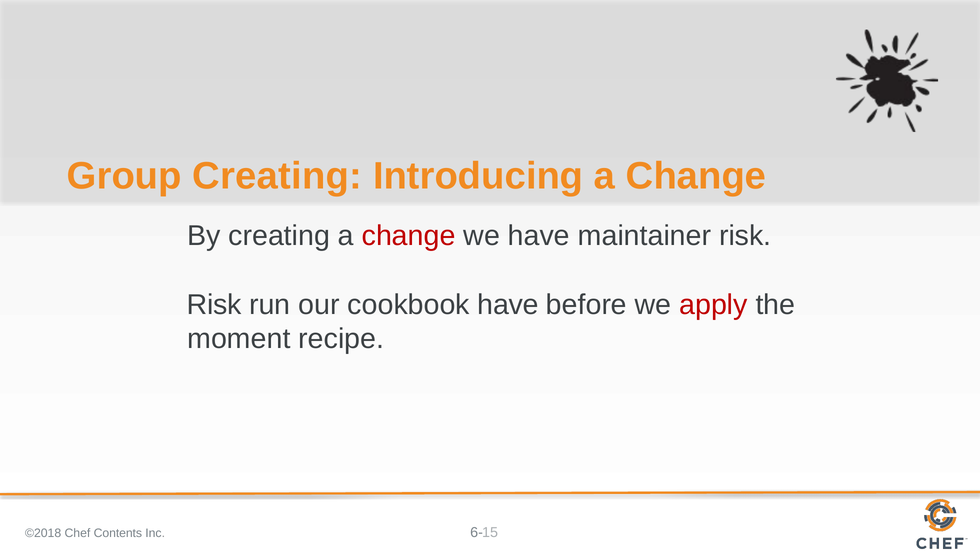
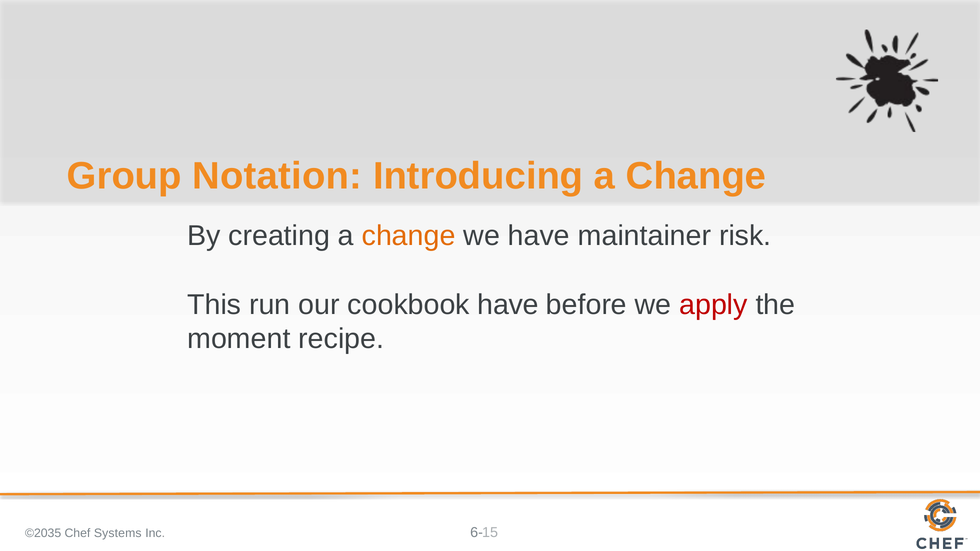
Group Creating: Creating -> Notation
change at (409, 236) colour: red -> orange
Risk at (214, 305): Risk -> This
©2018: ©2018 -> ©2035
Contents: Contents -> Systems
